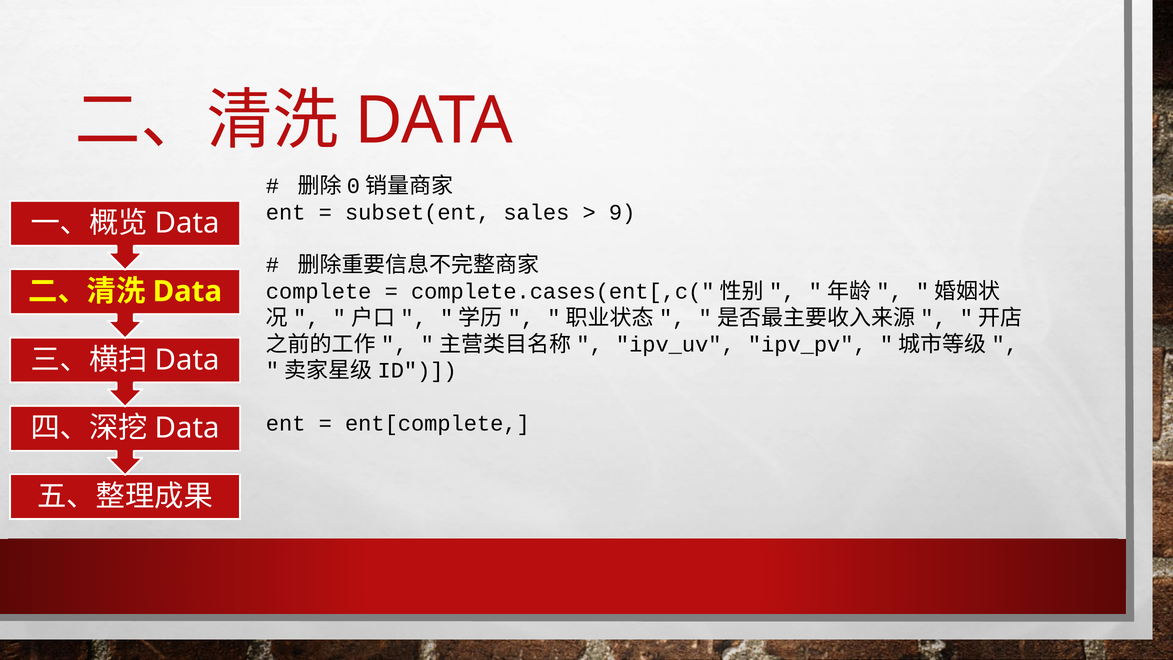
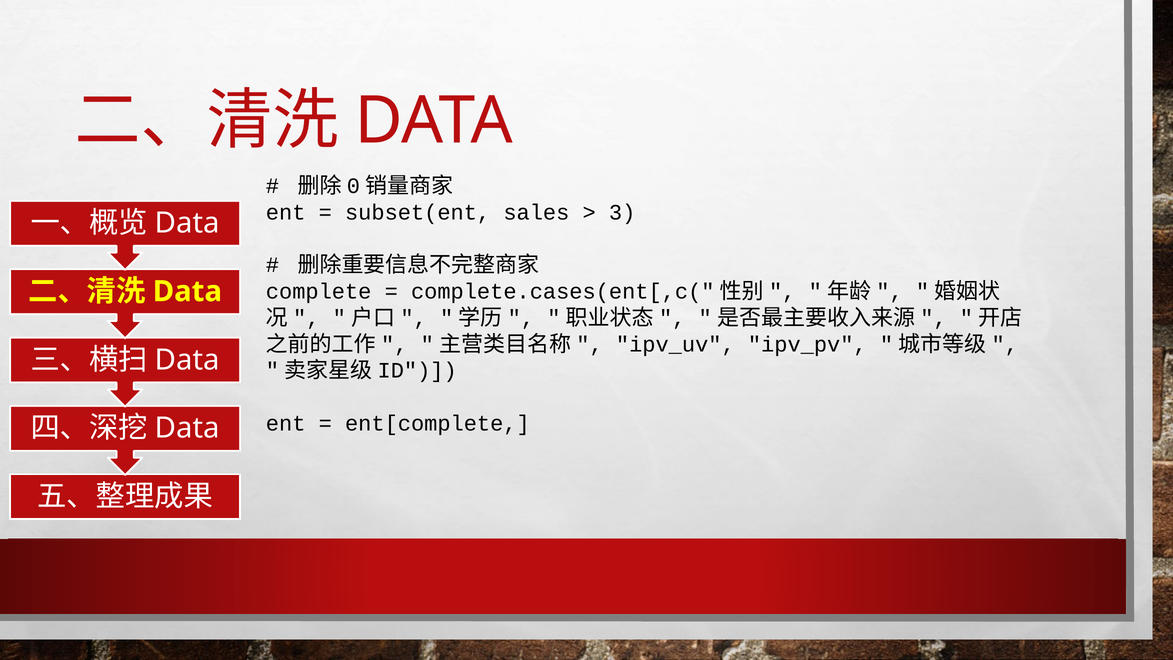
9: 9 -> 3
